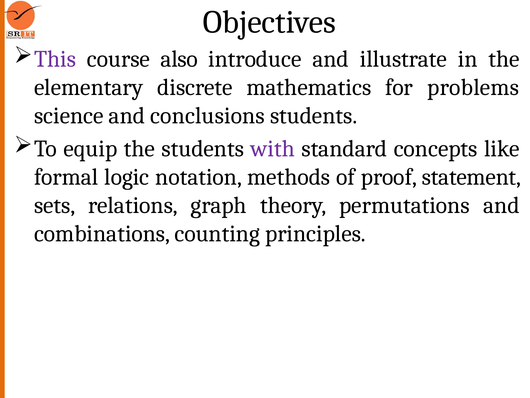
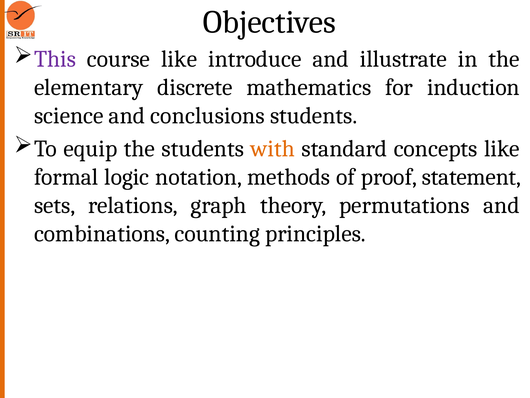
course also: also -> like
problems: problems -> induction
with colour: purple -> orange
